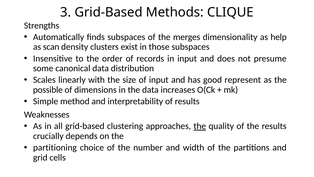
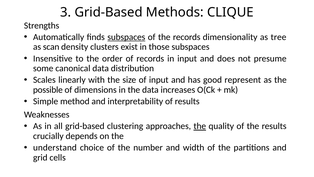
subspaces at (126, 37) underline: none -> present
the merges: merges -> records
help: help -> tree
partitioning: partitioning -> understand
